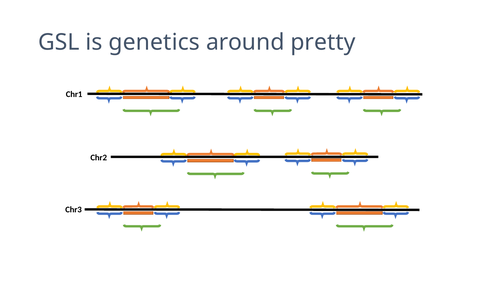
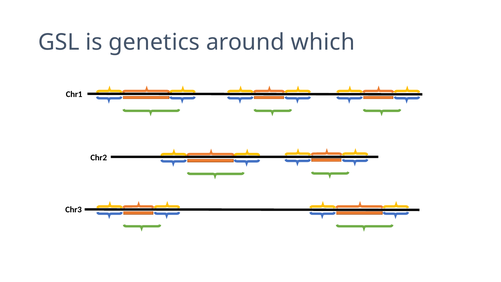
pretty: pretty -> which
